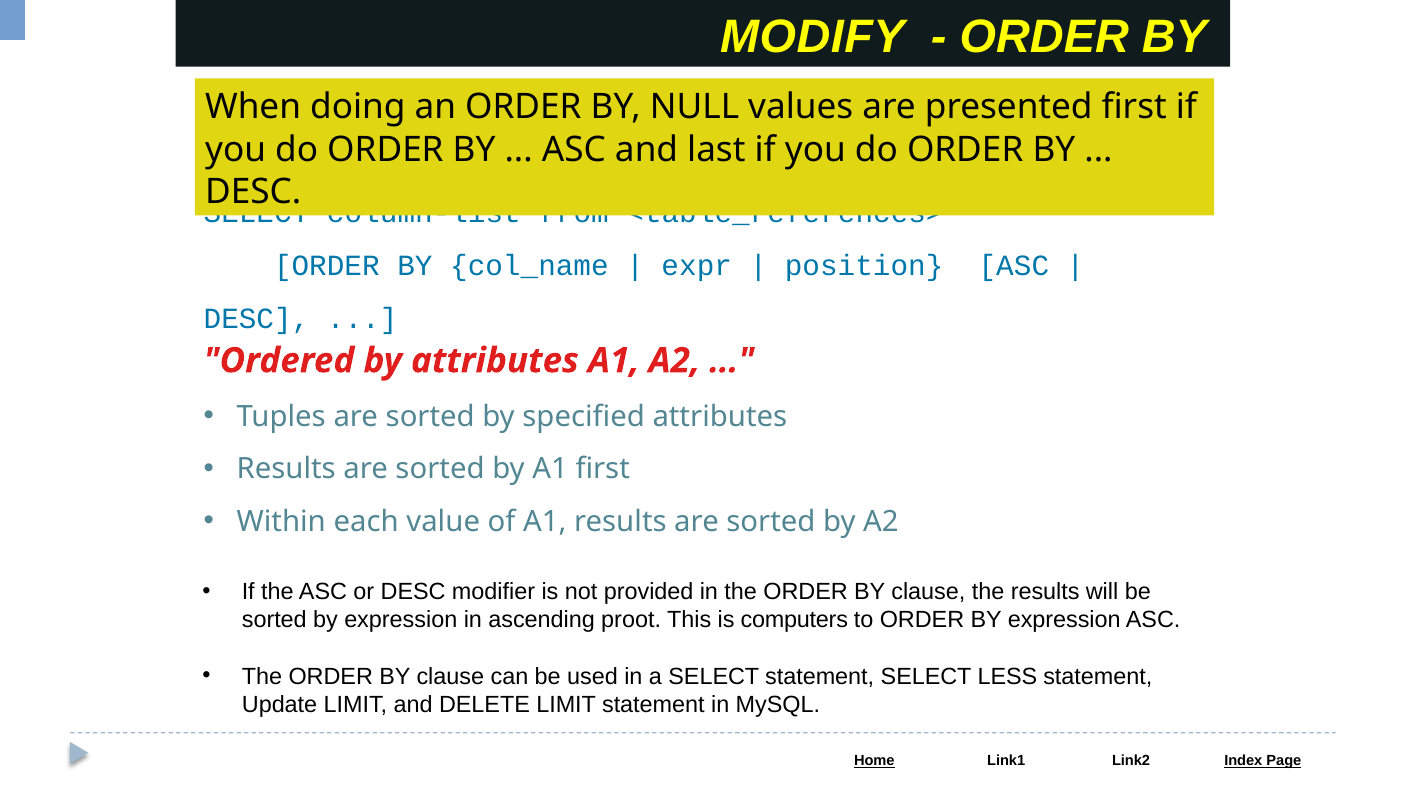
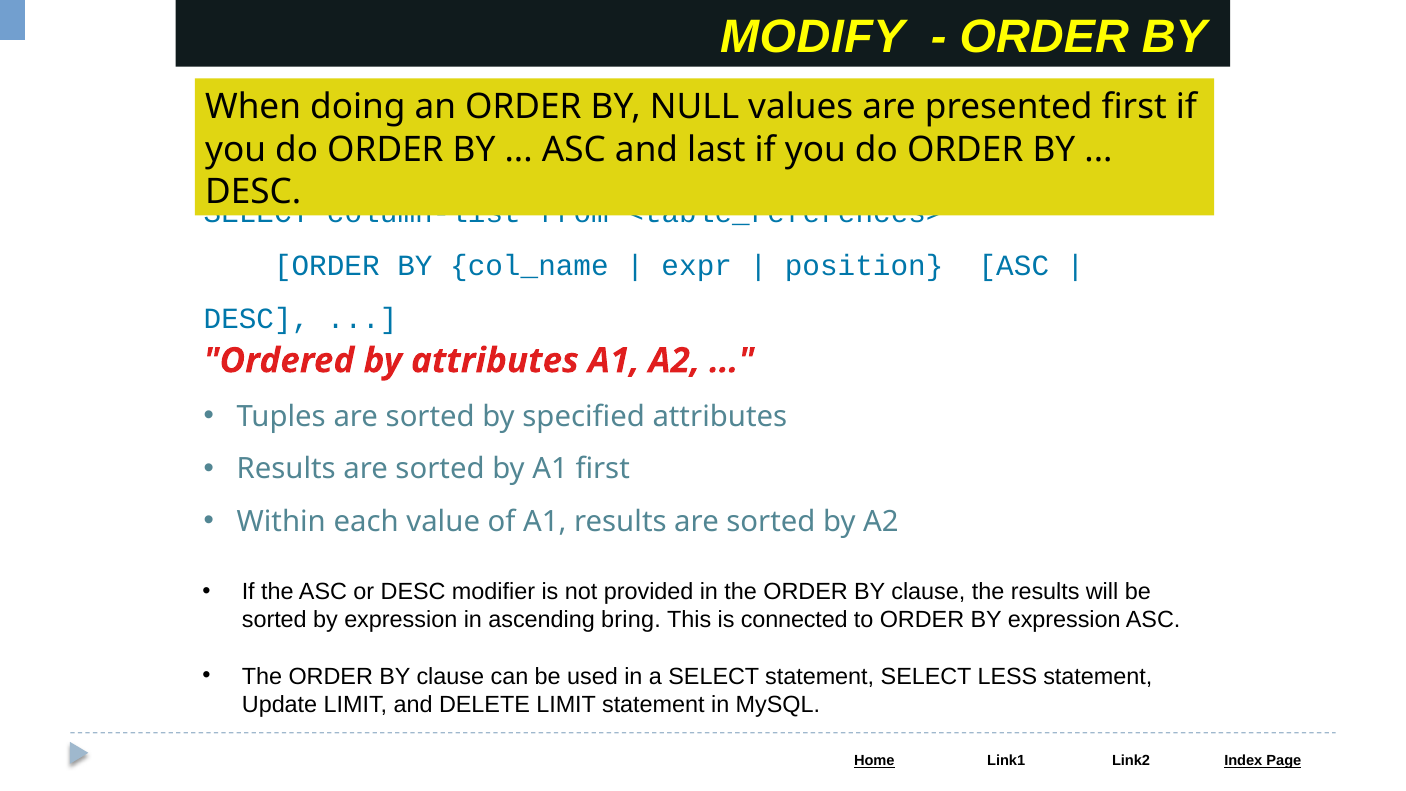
proot: proot -> bring
computers: computers -> connected
